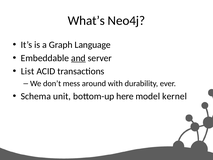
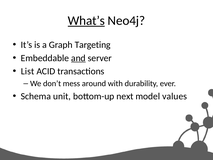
What’s underline: none -> present
Language: Language -> Targeting
here: here -> next
kernel: kernel -> values
